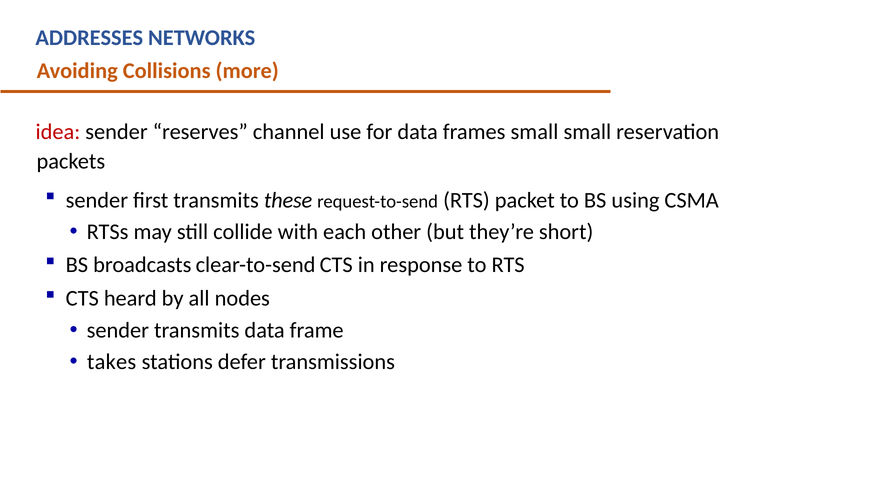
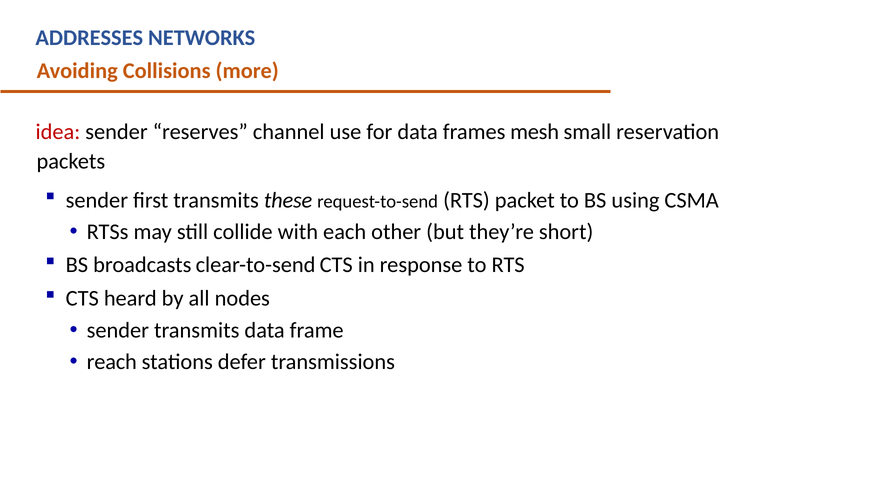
frames small: small -> mesh
takes: takes -> reach
